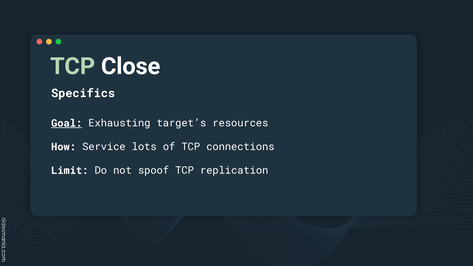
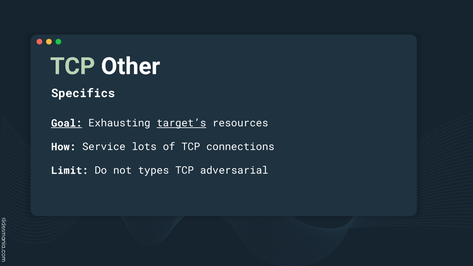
Close: Close -> Other
target’s underline: none -> present
spoof: spoof -> types
replication: replication -> adversarial
